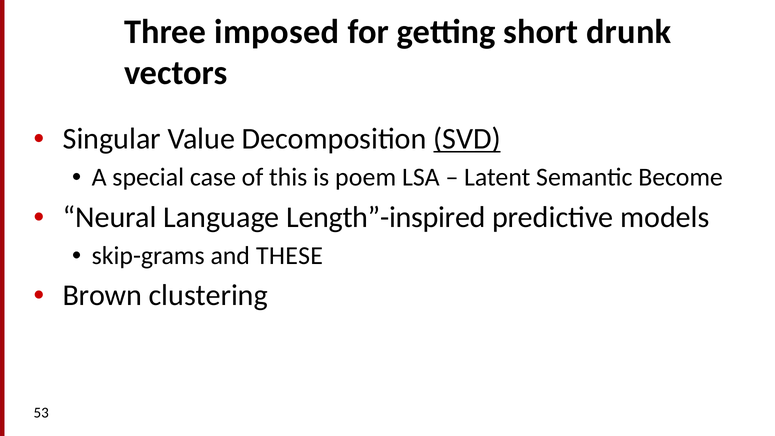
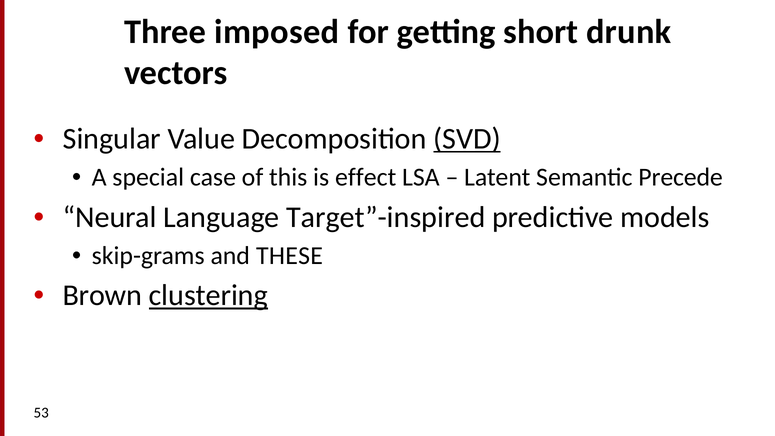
poem: poem -> effect
Become: Become -> Precede
Length”-inspired: Length”-inspired -> Target”-inspired
clustering underline: none -> present
